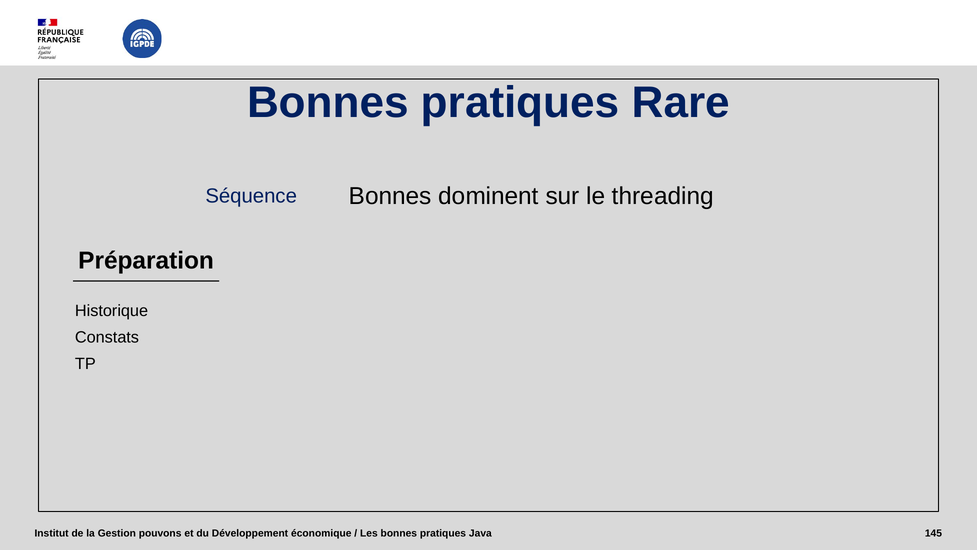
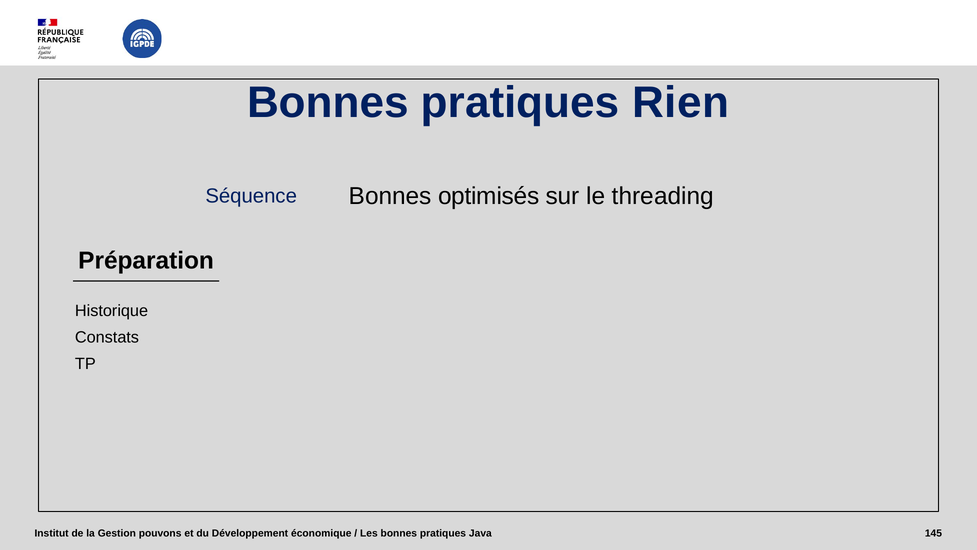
Rare: Rare -> Rien
dominent: dominent -> optimisés
